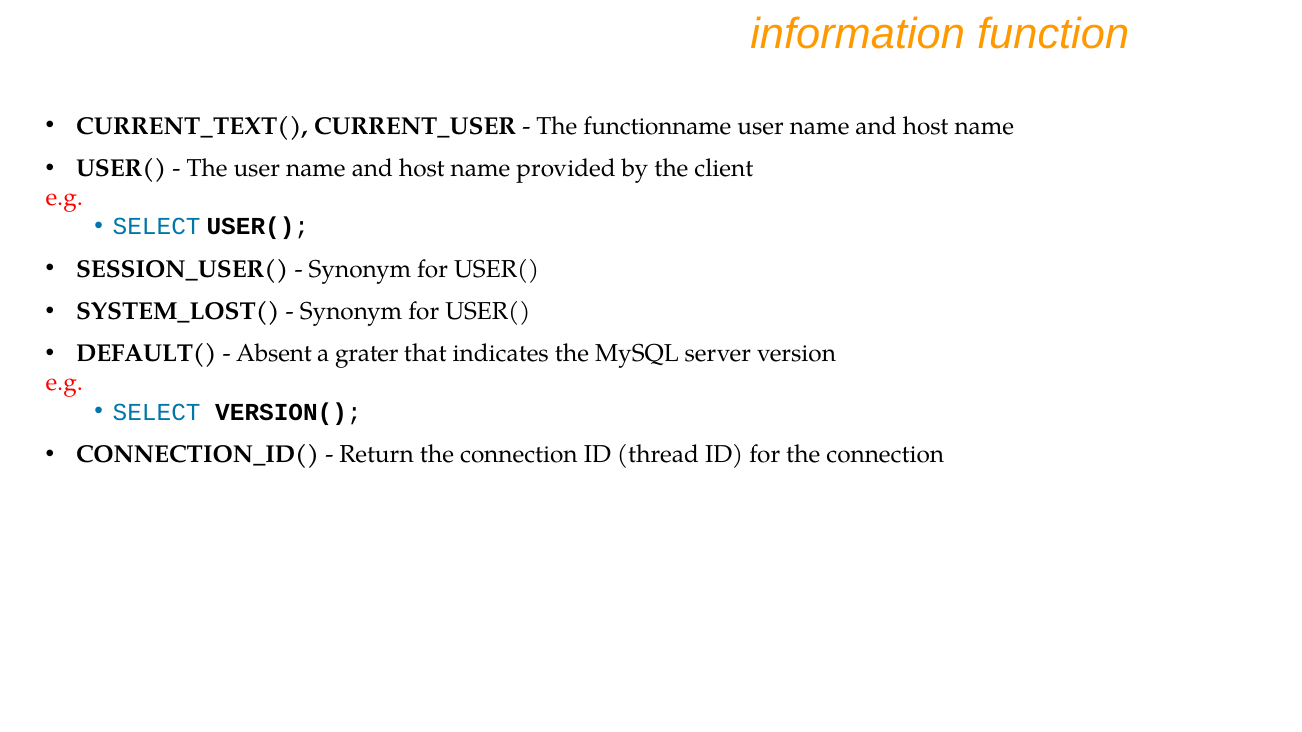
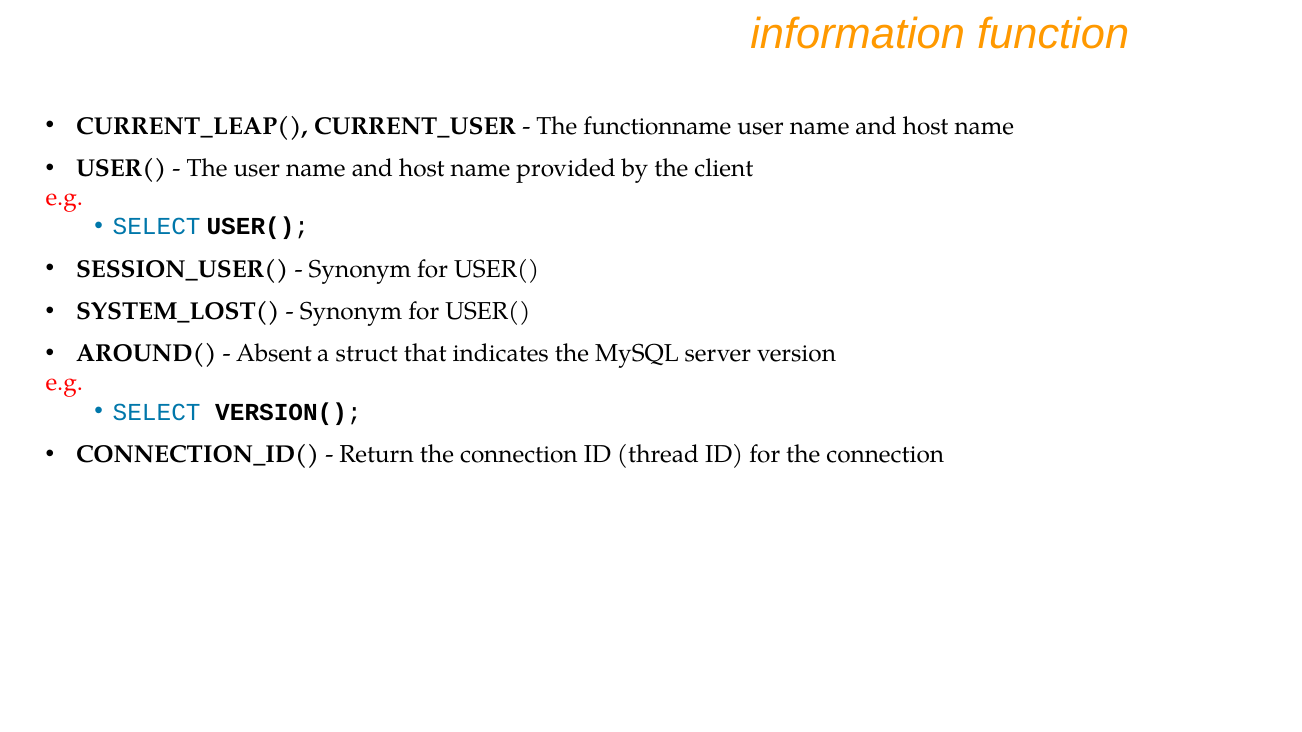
CURRENT_TEXT(: CURRENT_TEXT( -> CURRENT_LEAP(
DEFAULT(: DEFAULT( -> AROUND(
grater: grater -> struct
